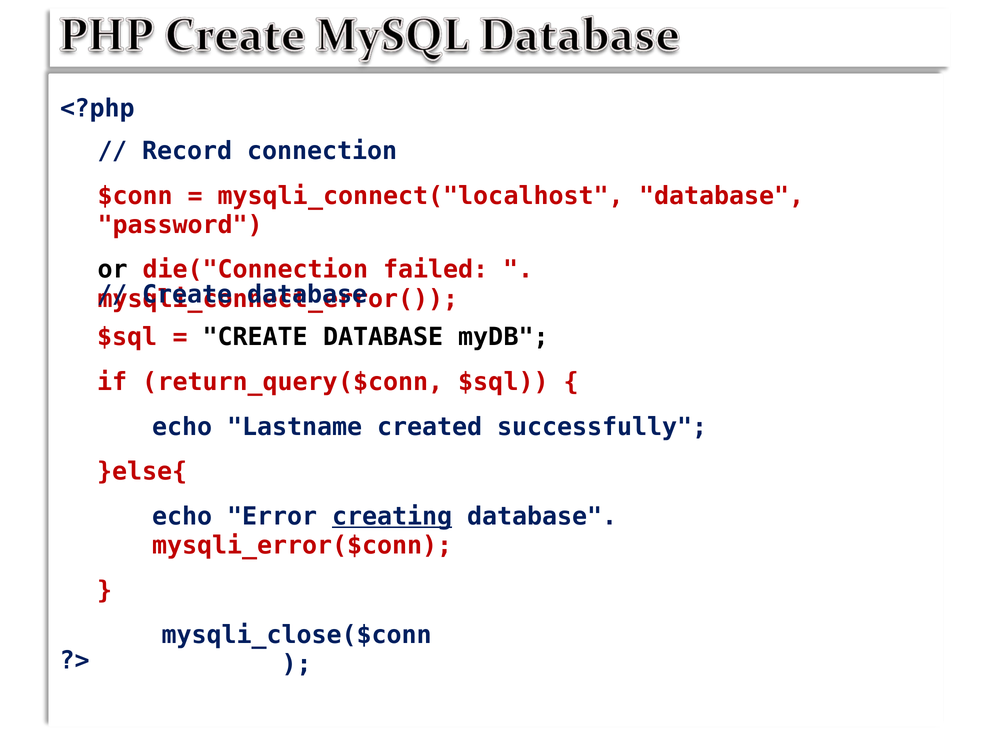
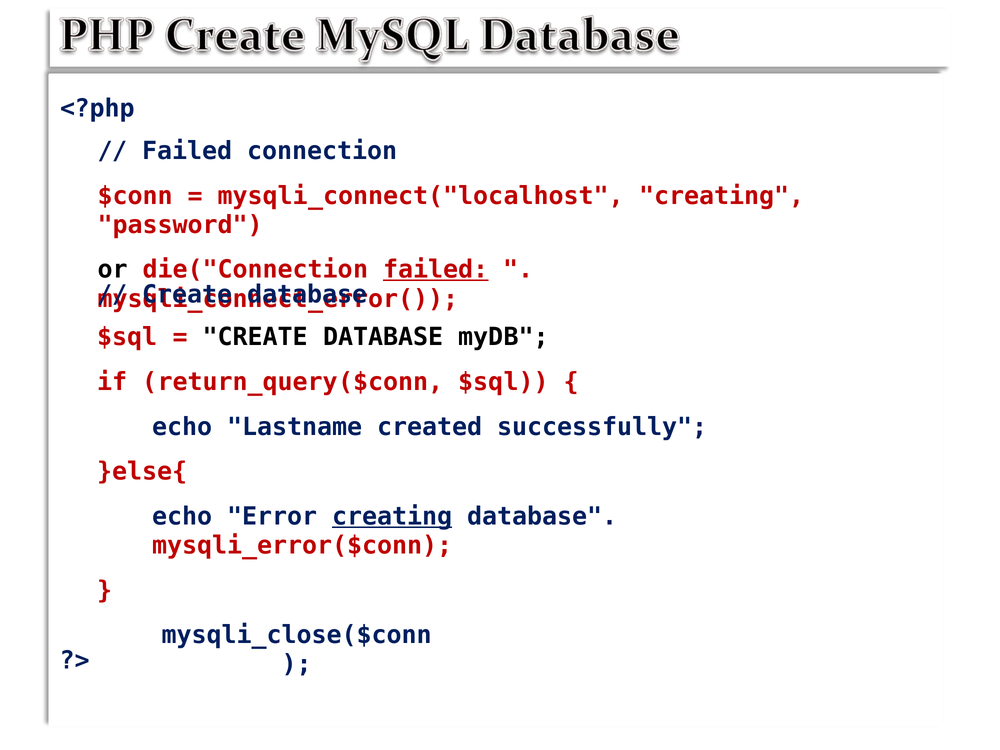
Record at (187, 151): Record -> Failed
mysqli_connect("localhost database: database -> creating
failed at (436, 270) underline: none -> present
